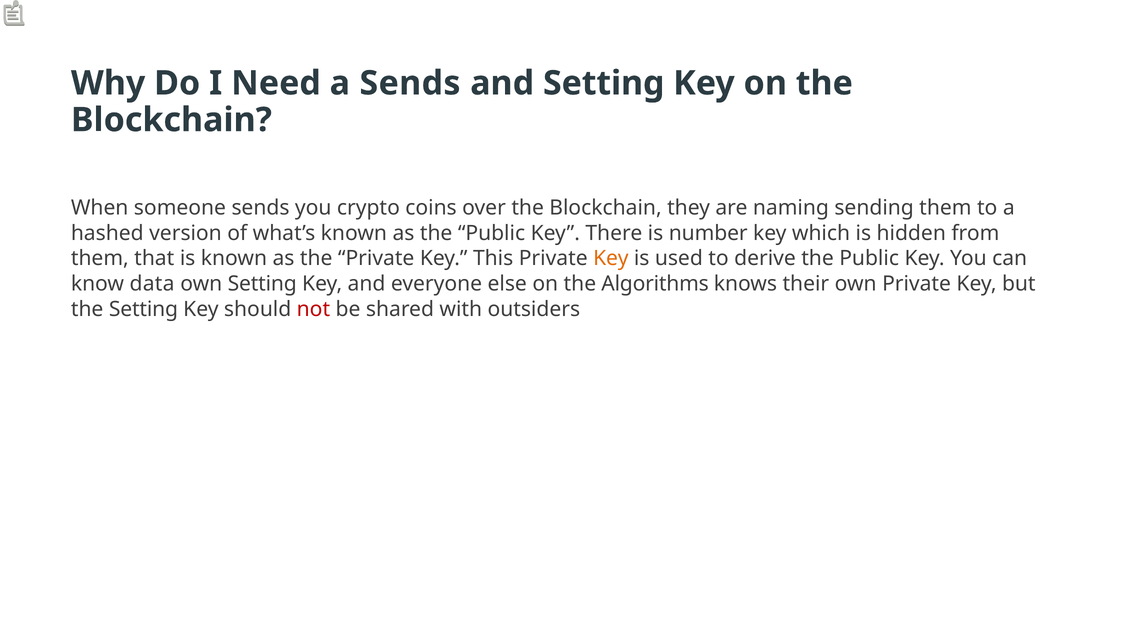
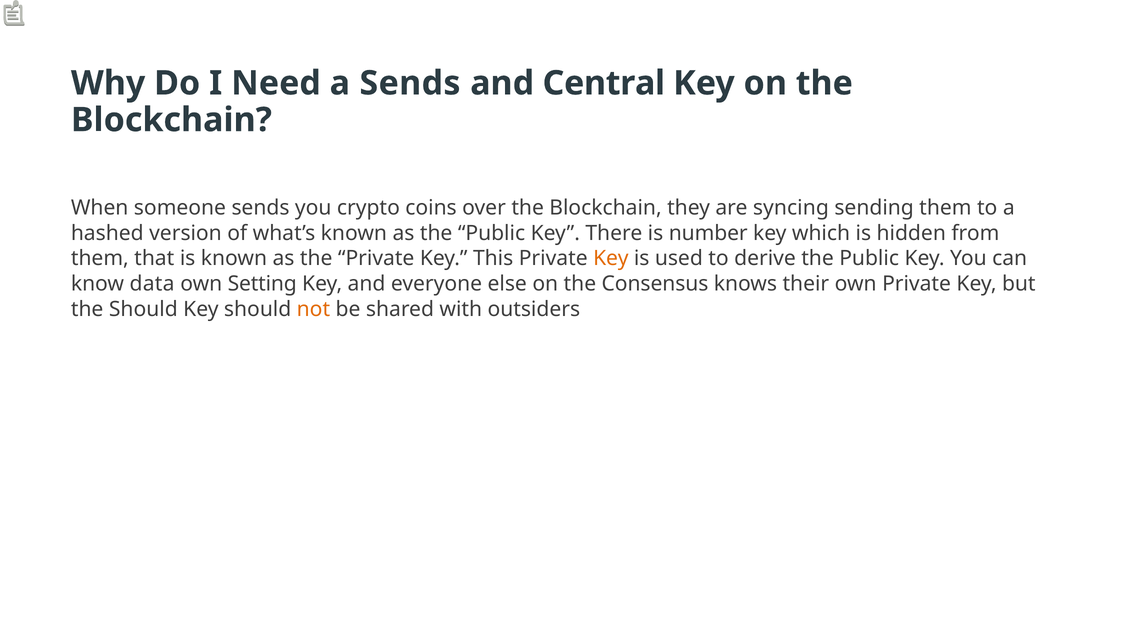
and Setting: Setting -> Central
naming: naming -> syncing
Algorithms: Algorithms -> Consensus
the Setting: Setting -> Should
not colour: red -> orange
